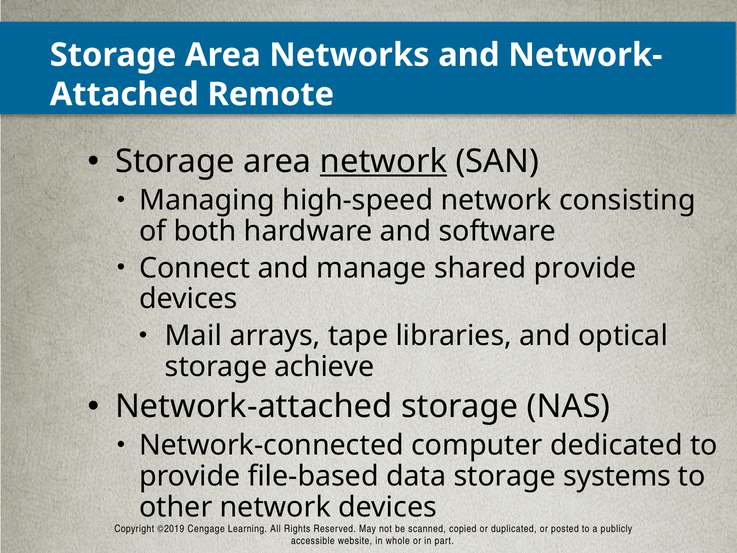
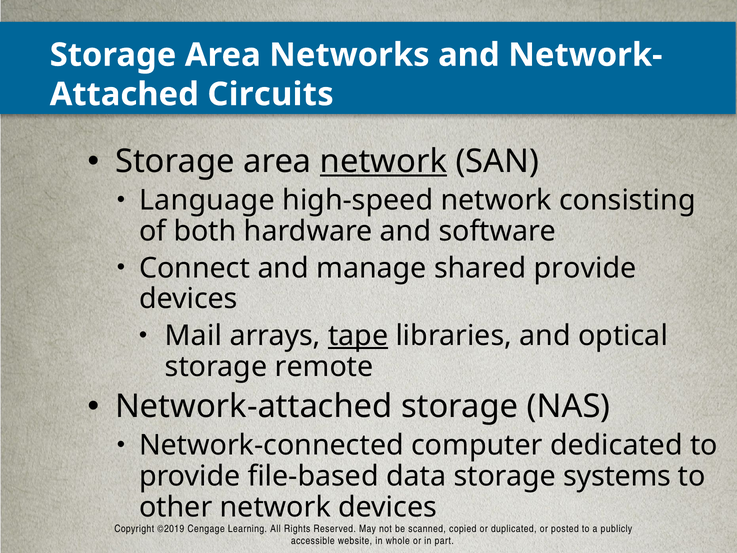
Remote: Remote -> Circuits
Managing: Managing -> Language
tape underline: none -> present
achieve: achieve -> remote
